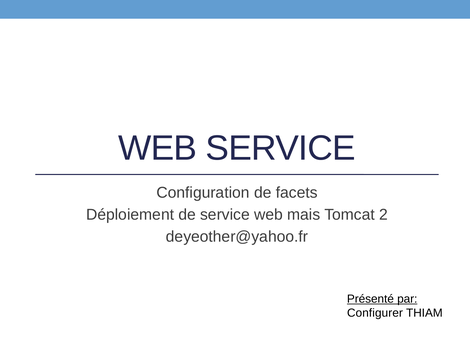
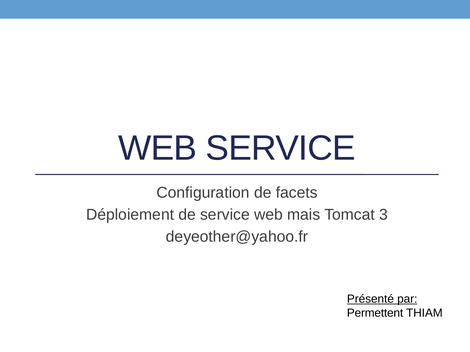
2: 2 -> 3
Configurer: Configurer -> Permettent
